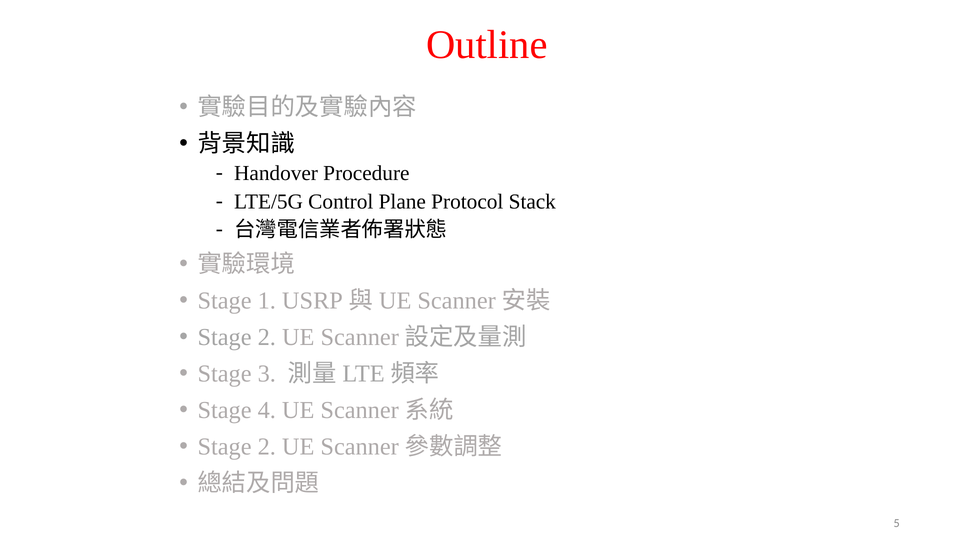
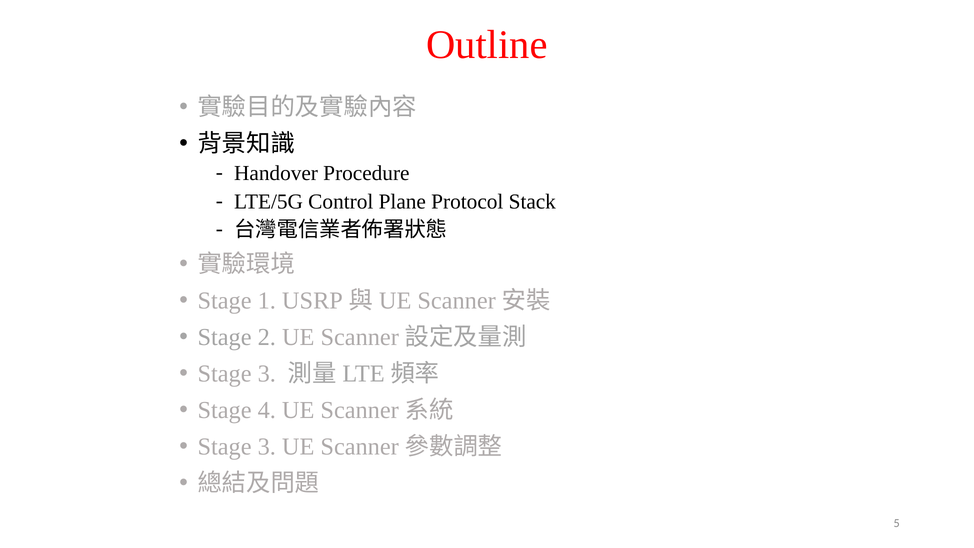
2 at (267, 447): 2 -> 3
